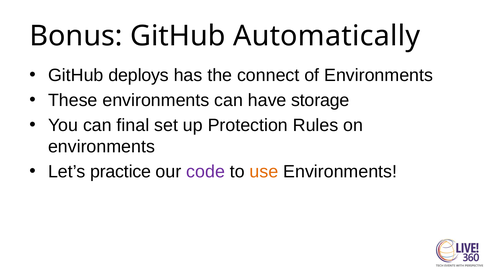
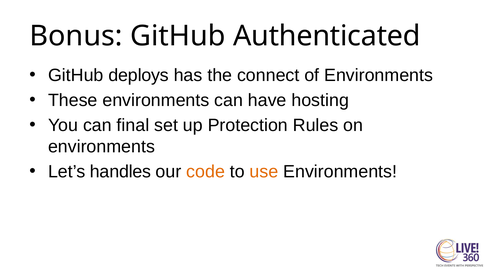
Automatically: Automatically -> Authenticated
storage: storage -> hosting
practice: practice -> handles
code colour: purple -> orange
